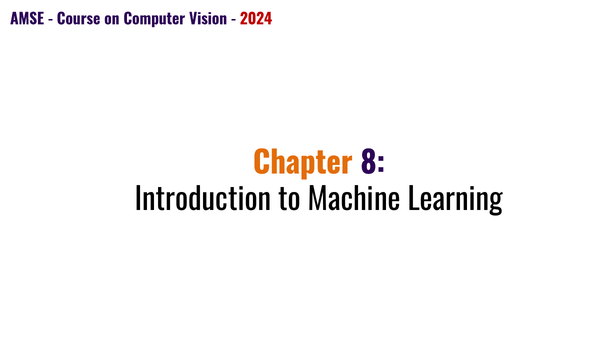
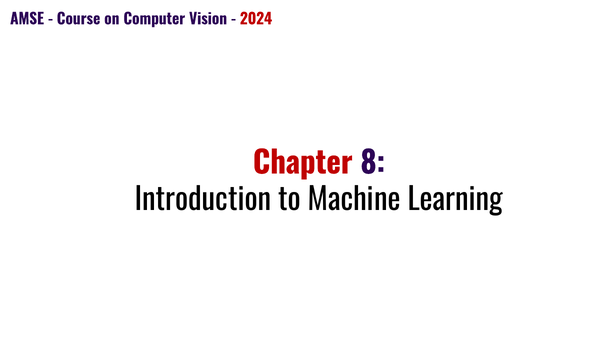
Chapter colour: orange -> red
